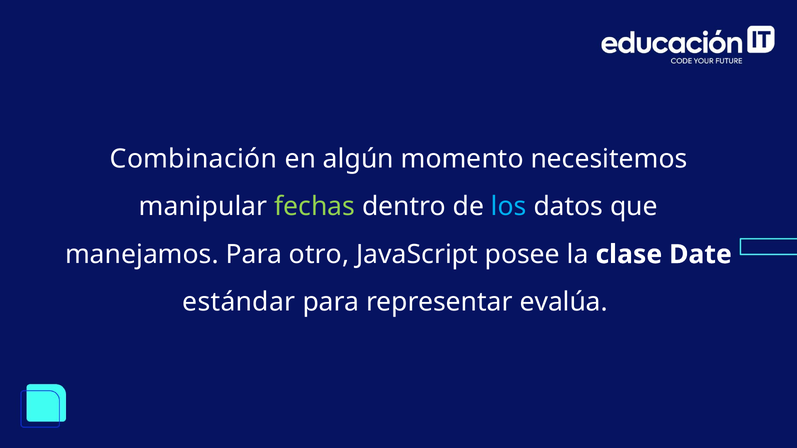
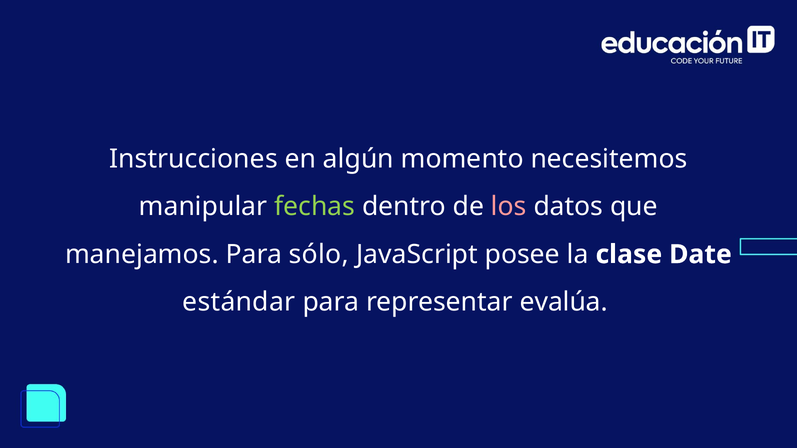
Combinación: Combinación -> Instrucciones
los colour: light blue -> pink
otro: otro -> sólo
